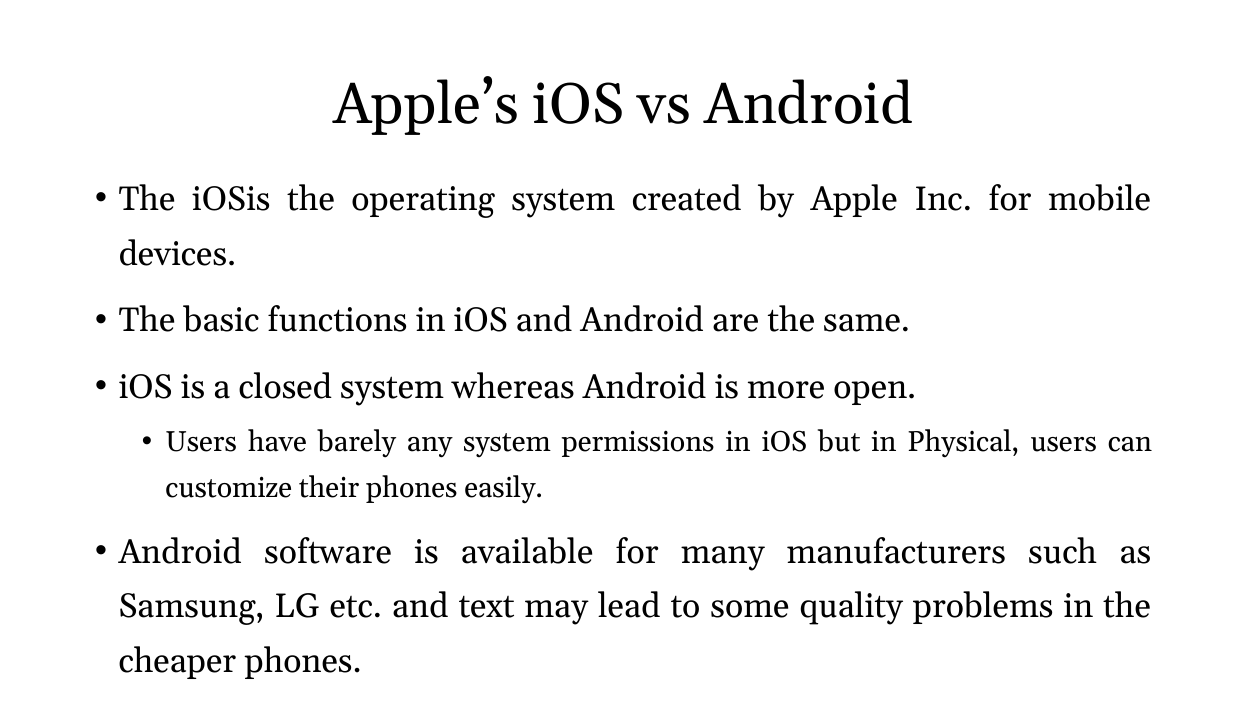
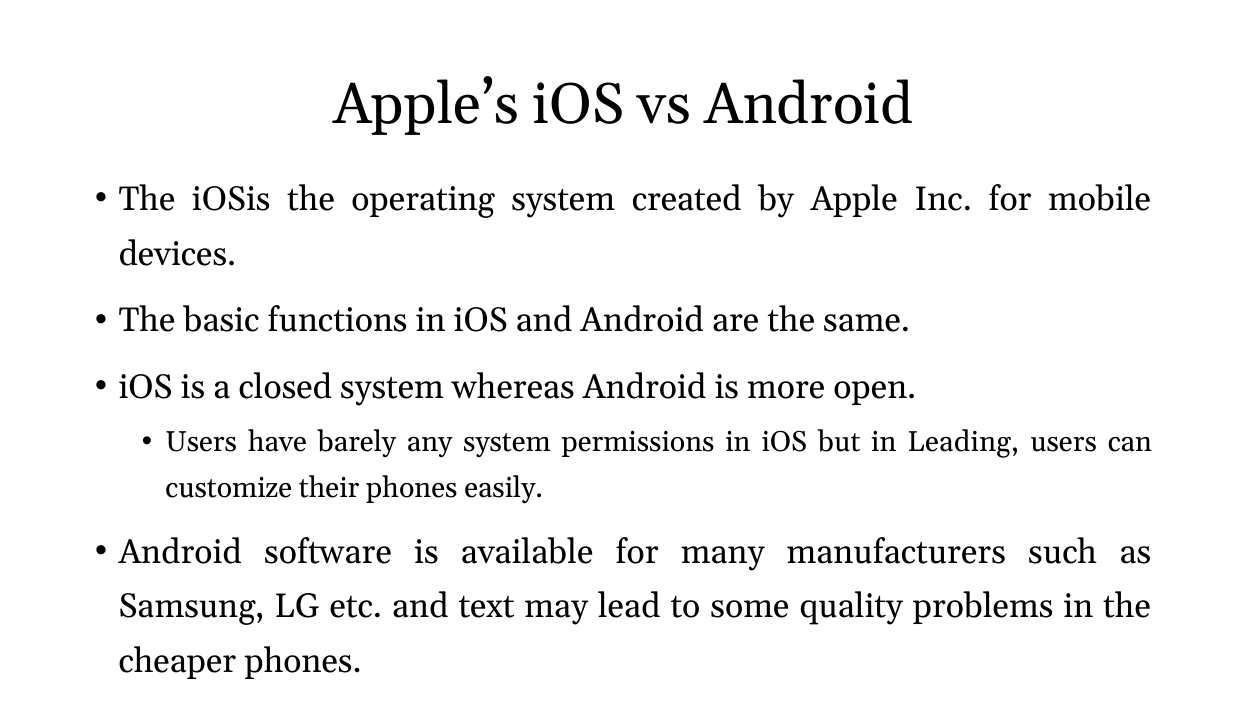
Physical: Physical -> Leading
